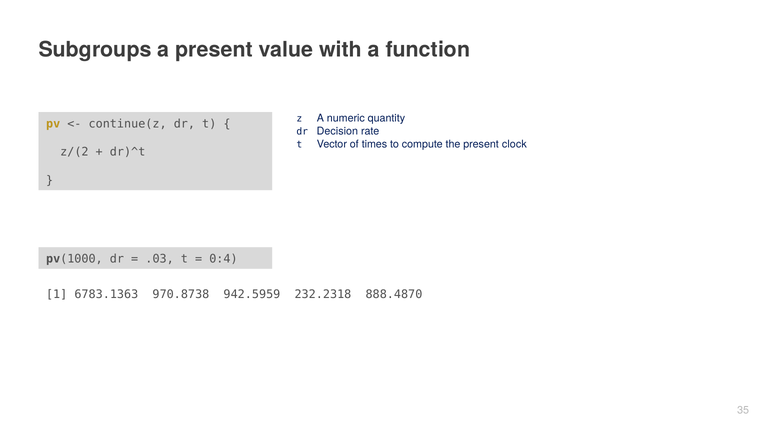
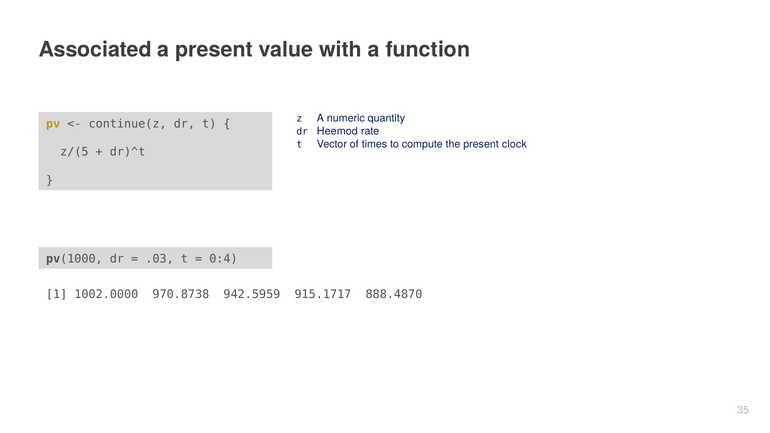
Subgroups: Subgroups -> Associated
Decision: Decision -> Heemod
z/(2: z/(2 -> z/(5
6783.1363: 6783.1363 -> 1002.0000
232.2318: 232.2318 -> 915.1717
